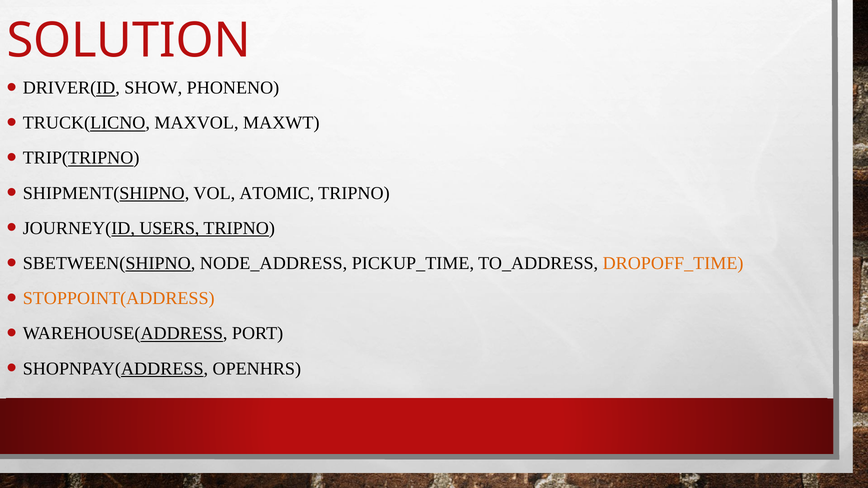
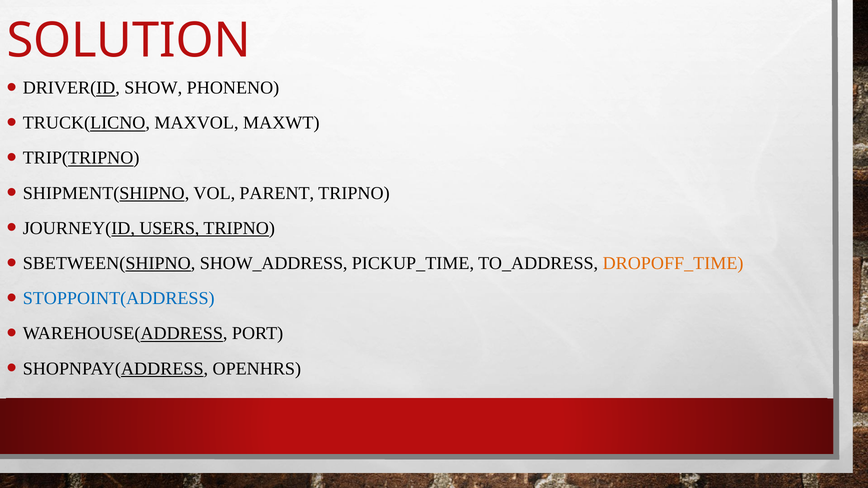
ATOMIC: ATOMIC -> PARENT
NODE_ADDRESS: NODE_ADDRESS -> SHOW_ADDRESS
STOPPOINT(ADDRESS colour: orange -> blue
